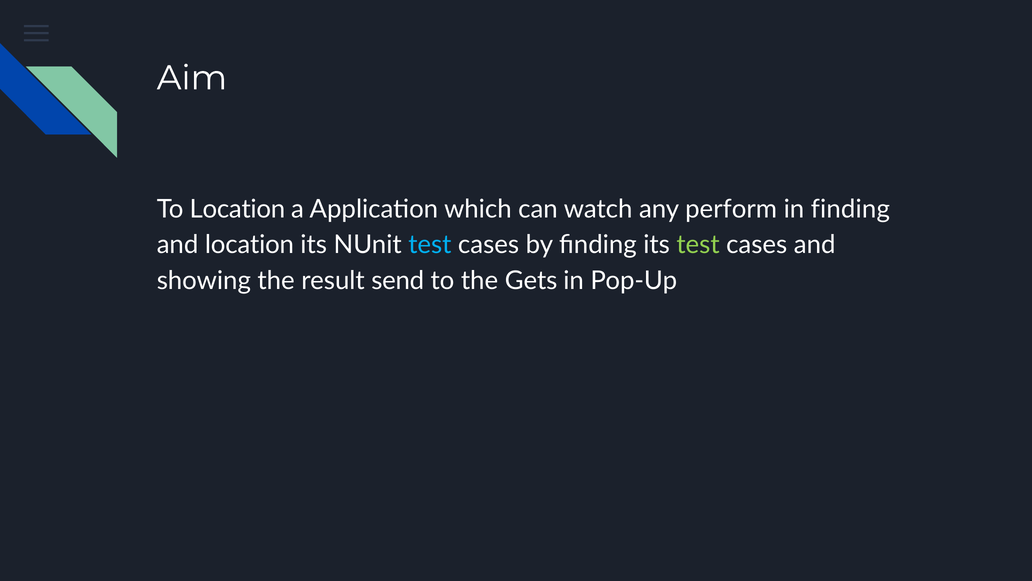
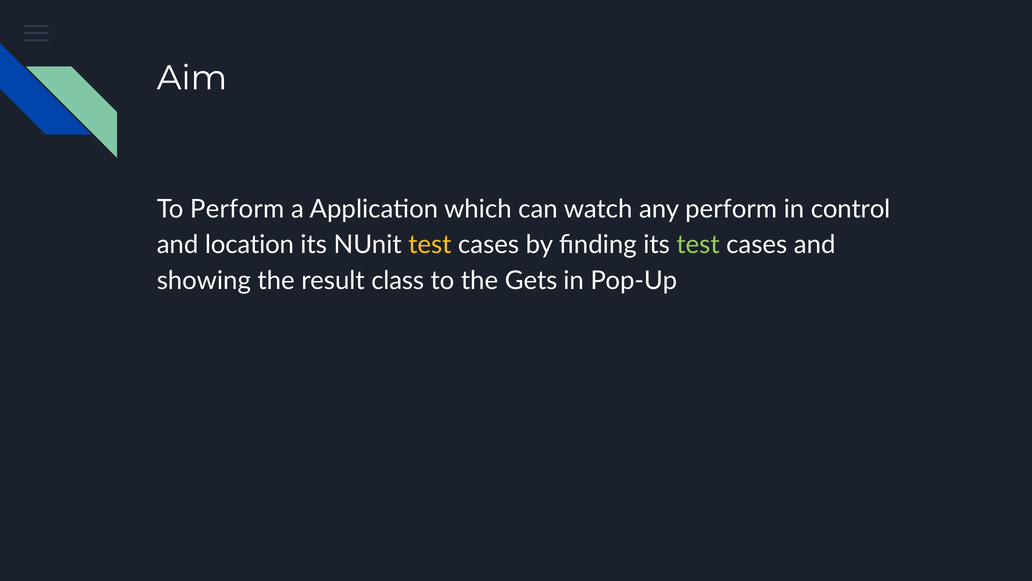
To Location: Location -> Perform
in finding: finding -> control
test at (430, 245) colour: light blue -> yellow
send: send -> class
